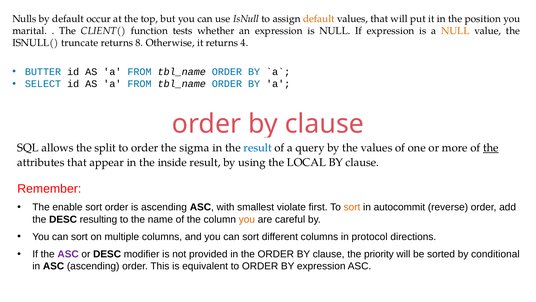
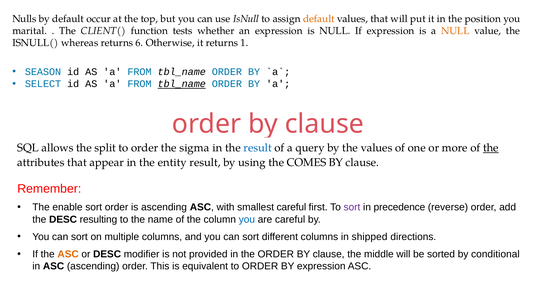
truncate: truncate -> whereas
8: 8 -> 6
4: 4 -> 1
BUTTER: BUTTER -> SEASON
tbl_name at (182, 84) underline: none -> present
inside: inside -> entity
LOCAL: LOCAL -> COMES
smallest violate: violate -> careful
sort at (352, 207) colour: orange -> purple
autocommit: autocommit -> precedence
you at (247, 219) colour: orange -> blue
protocol: protocol -> shipped
ASC at (68, 254) colour: purple -> orange
priority: priority -> middle
